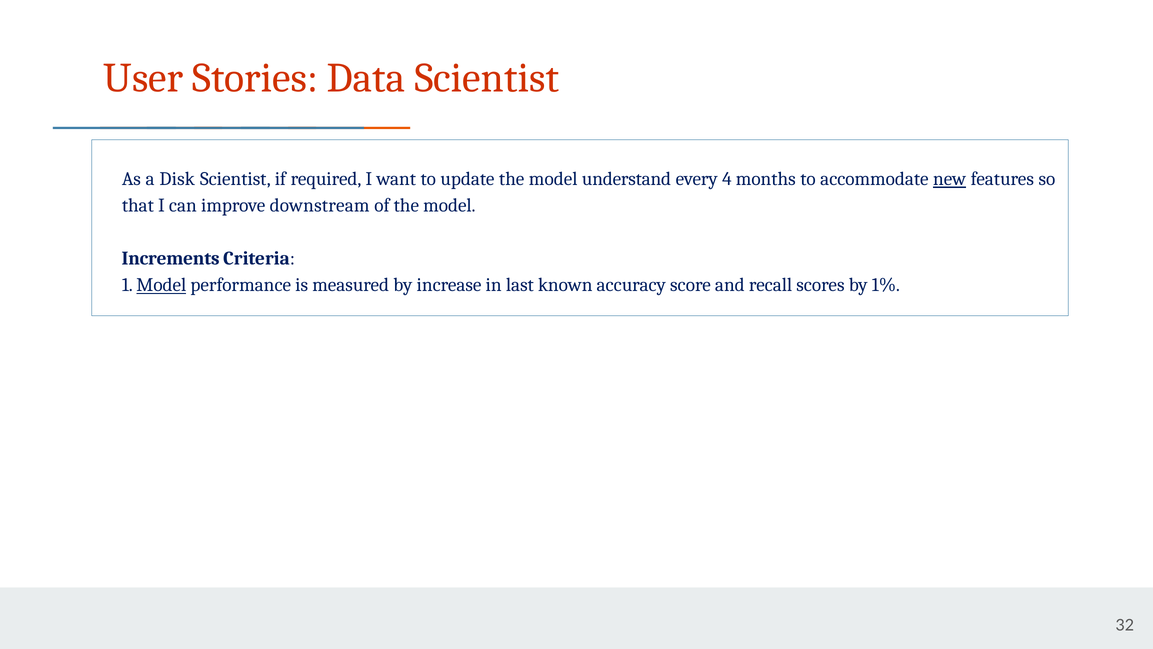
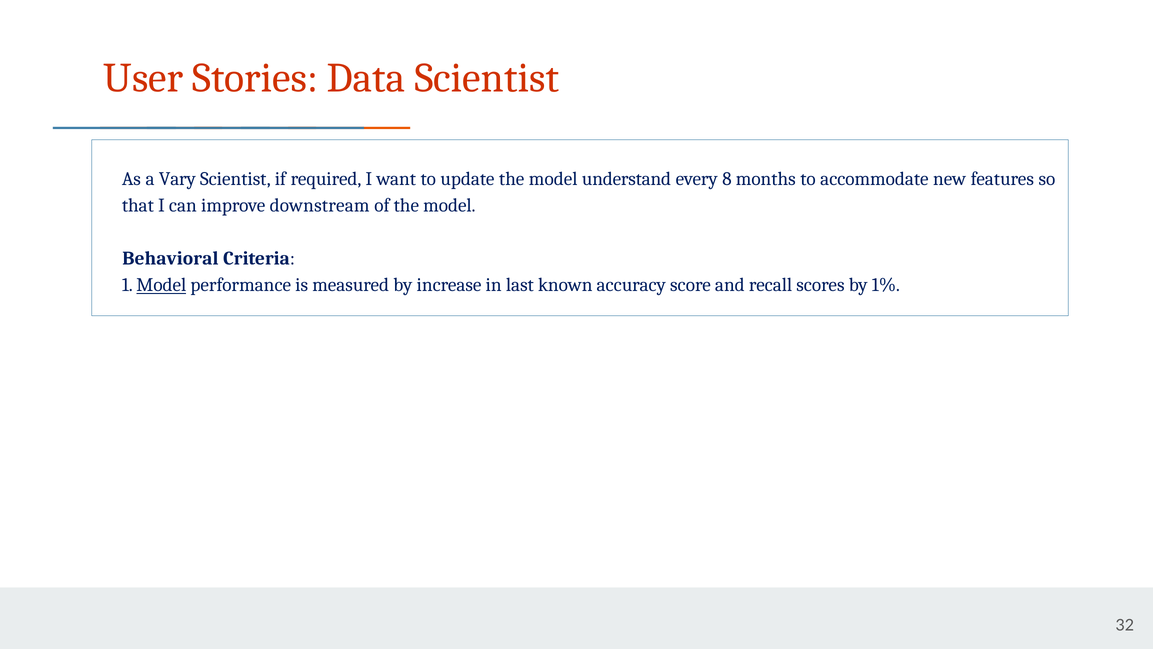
Disk: Disk -> Vary
4: 4 -> 8
new underline: present -> none
Increments: Increments -> Behavioral
